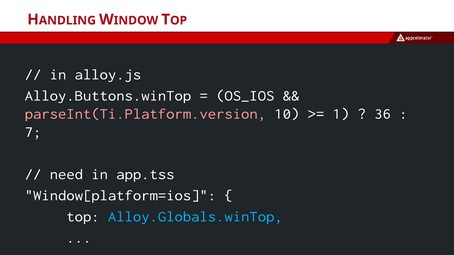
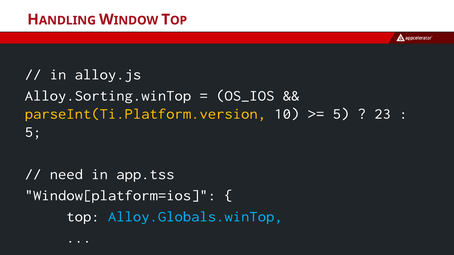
Alloy.Buttons.winTop: Alloy.Buttons.winTop -> Alloy.Sorting.winTop
parseInt(Ti.Platform.version colour: pink -> yellow
1 at (341, 114): 1 -> 5
36: 36 -> 23
7 at (33, 132): 7 -> 5
